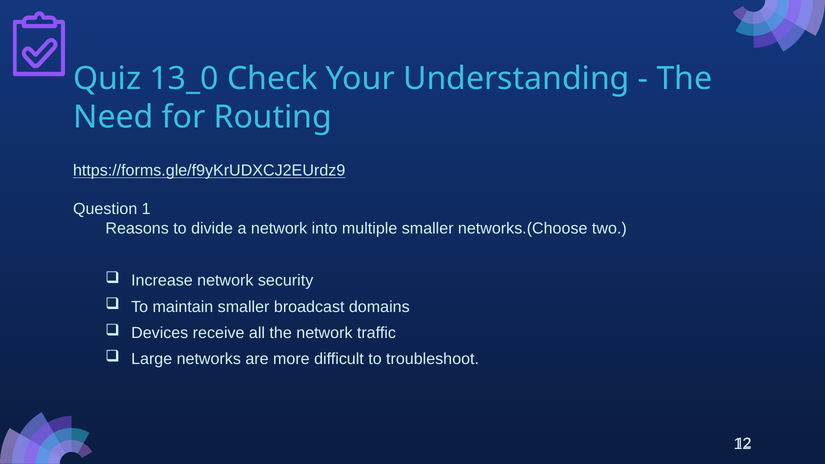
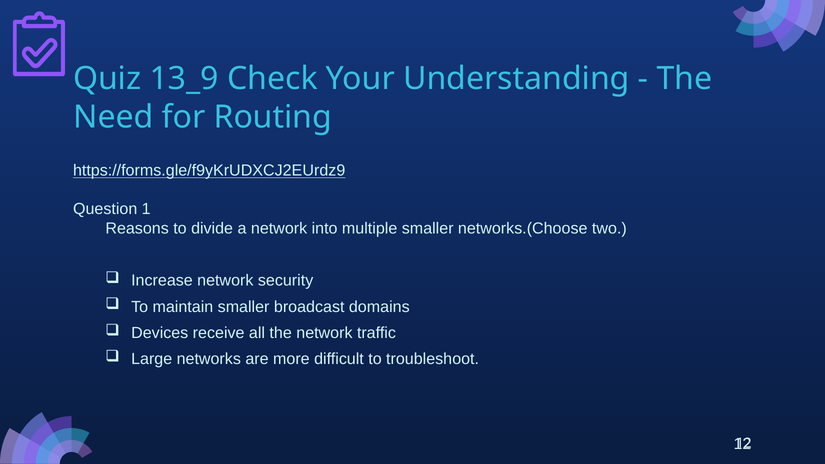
13_0: 13_0 -> 13_9
